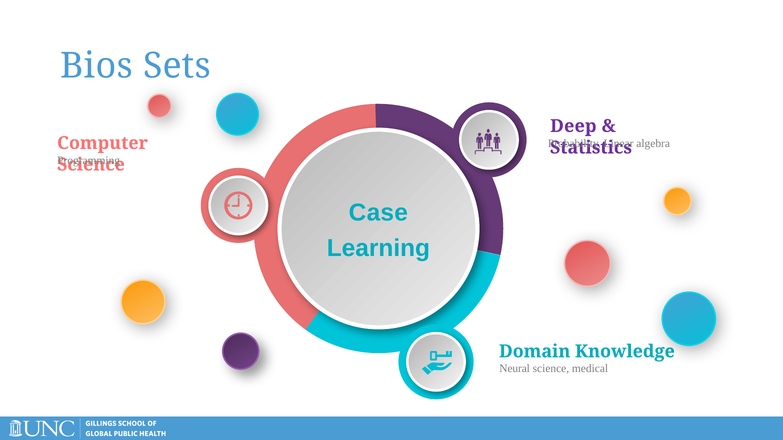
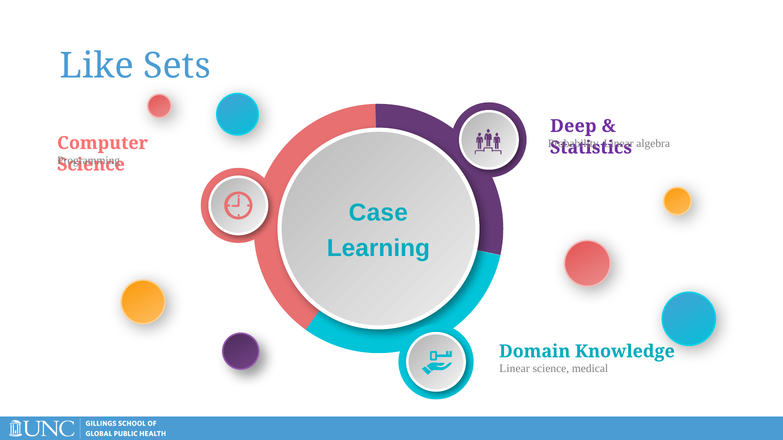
Bios: Bios -> Like
Neural at (515, 369): Neural -> Linear
